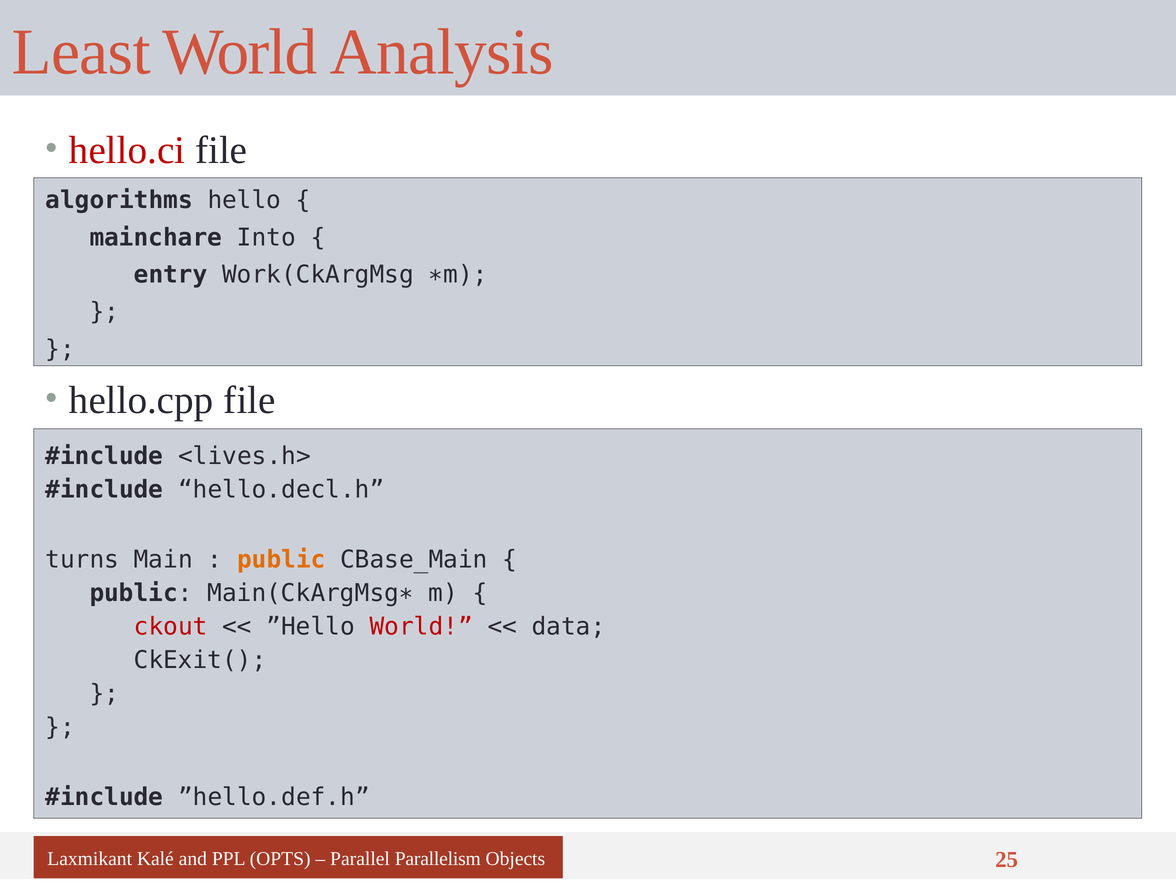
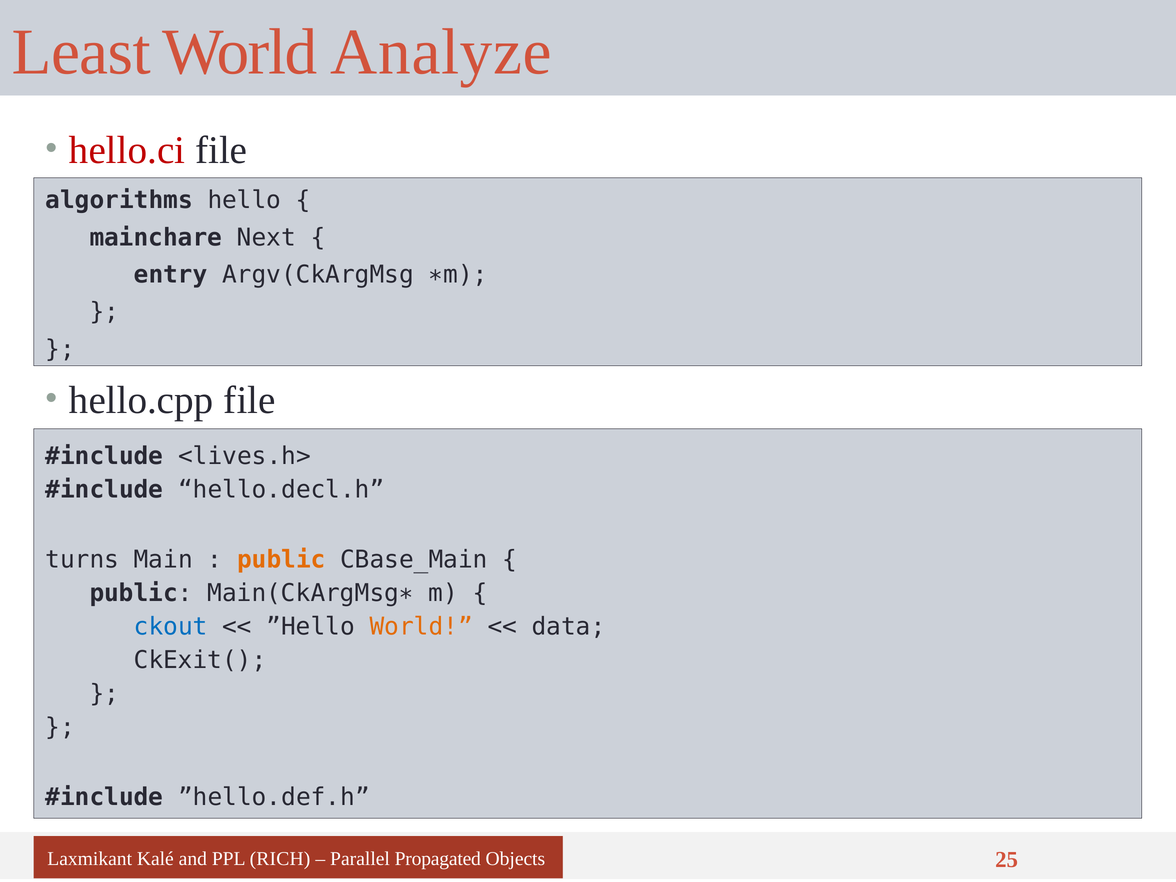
Analysis: Analysis -> Analyze
Into: Into -> Next
Work(CkArgMsg: Work(CkArgMsg -> Argv(CkArgMsg
ckout colour: red -> blue
World at (421, 627) colour: red -> orange
OPTS: OPTS -> RICH
Parallelism: Parallelism -> Propagated
